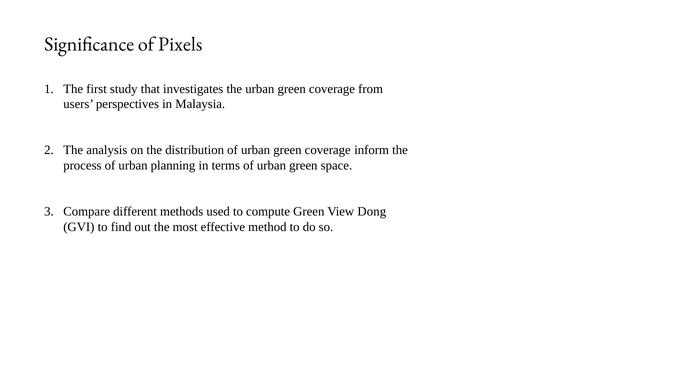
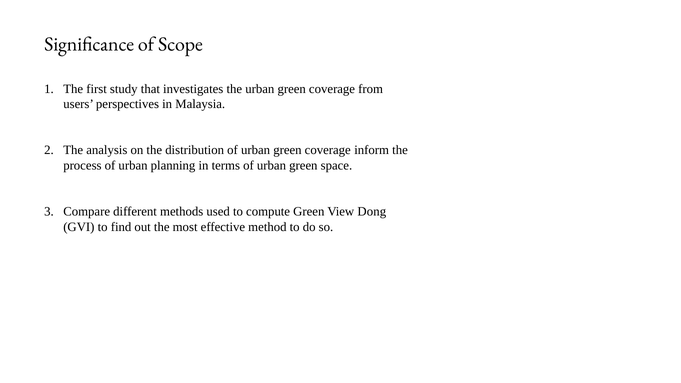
Pixels: Pixels -> Scope
